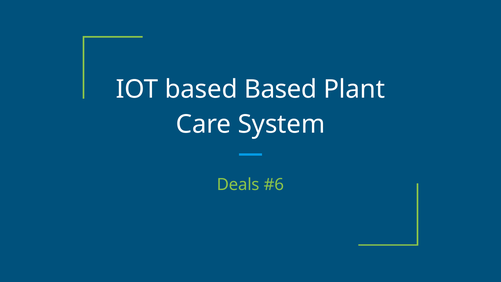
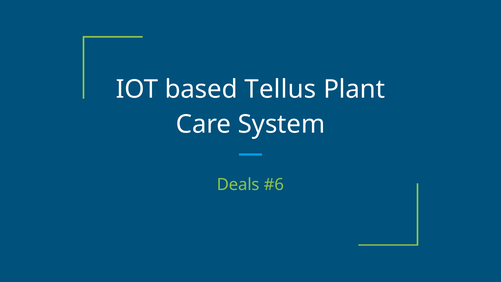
based Based: Based -> Tellus
